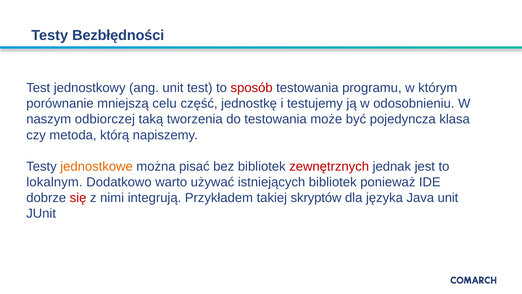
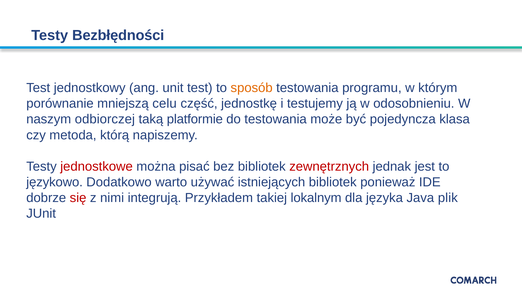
sposób colour: red -> orange
tworzenia: tworzenia -> platformie
jednostkowe colour: orange -> red
lokalnym: lokalnym -> językowo
skryptów: skryptów -> lokalnym
Java unit: unit -> plik
